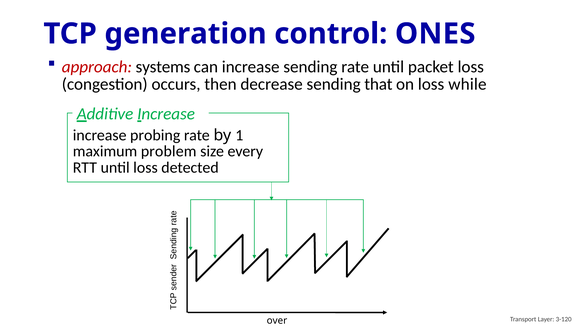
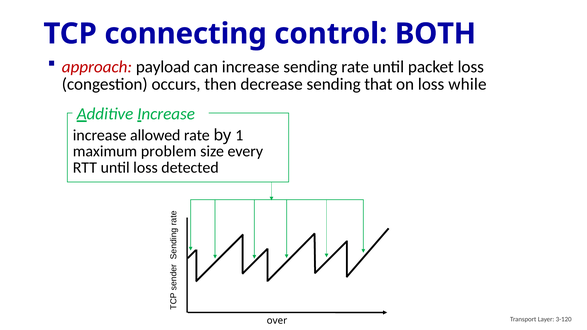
generation: generation -> connecting
ONES: ONES -> BOTH
systems: systems -> payload
probing: probing -> allowed
